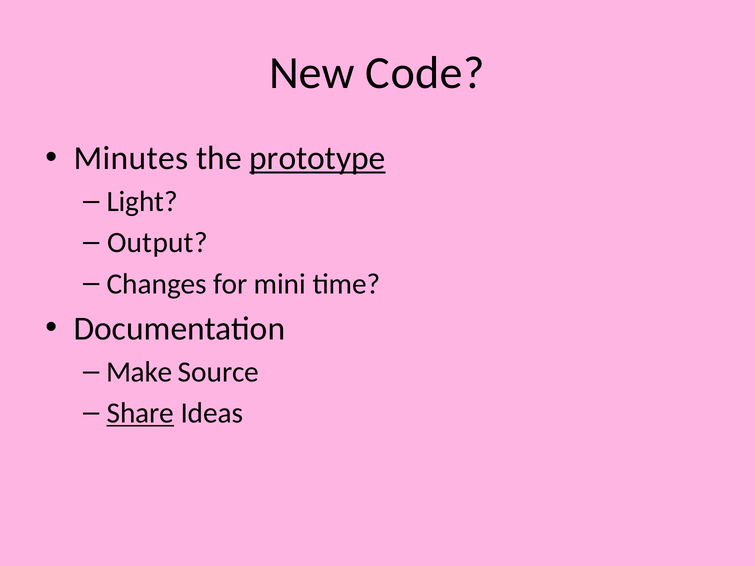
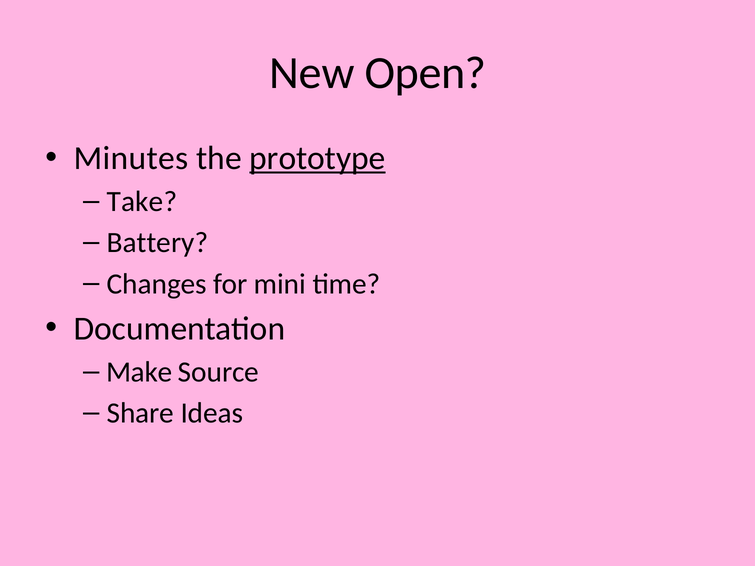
Code: Code -> Open
Light: Light -> Take
Output: Output -> Battery
Share underline: present -> none
